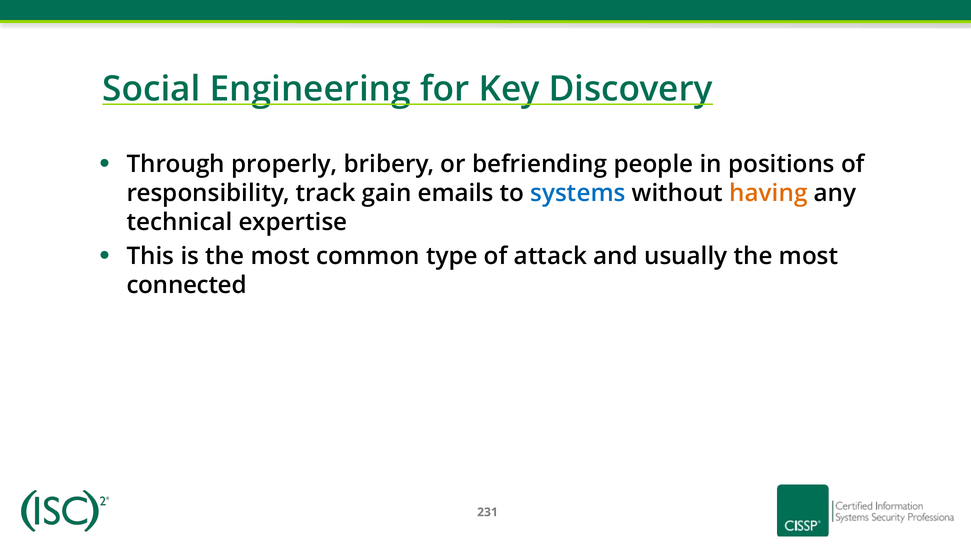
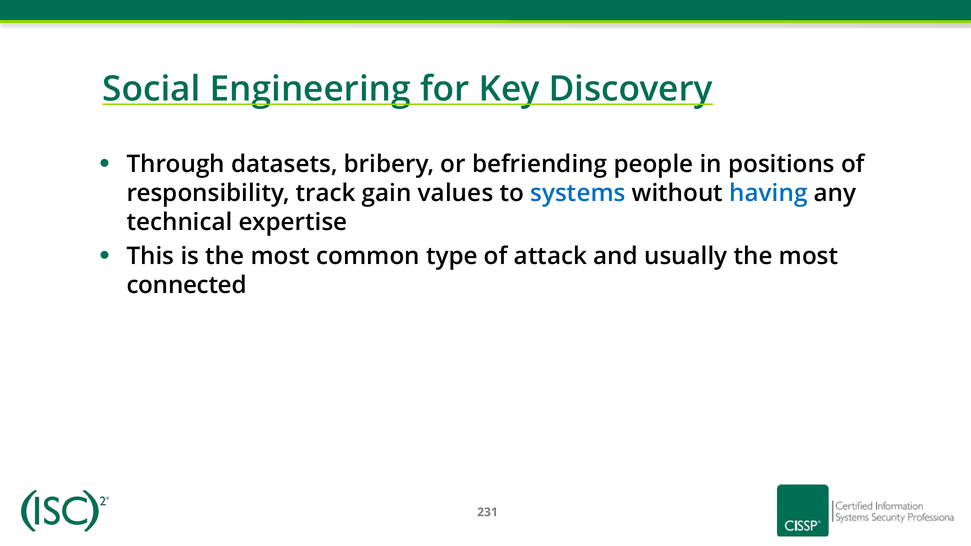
properly: properly -> datasets
emails: emails -> values
having colour: orange -> blue
